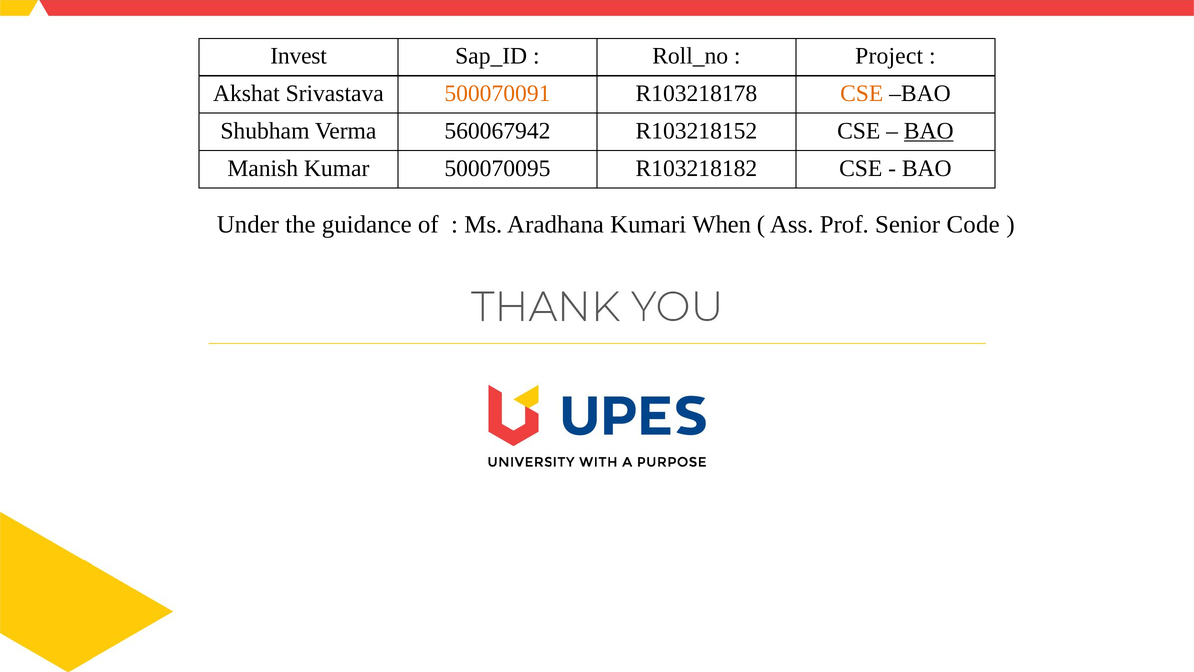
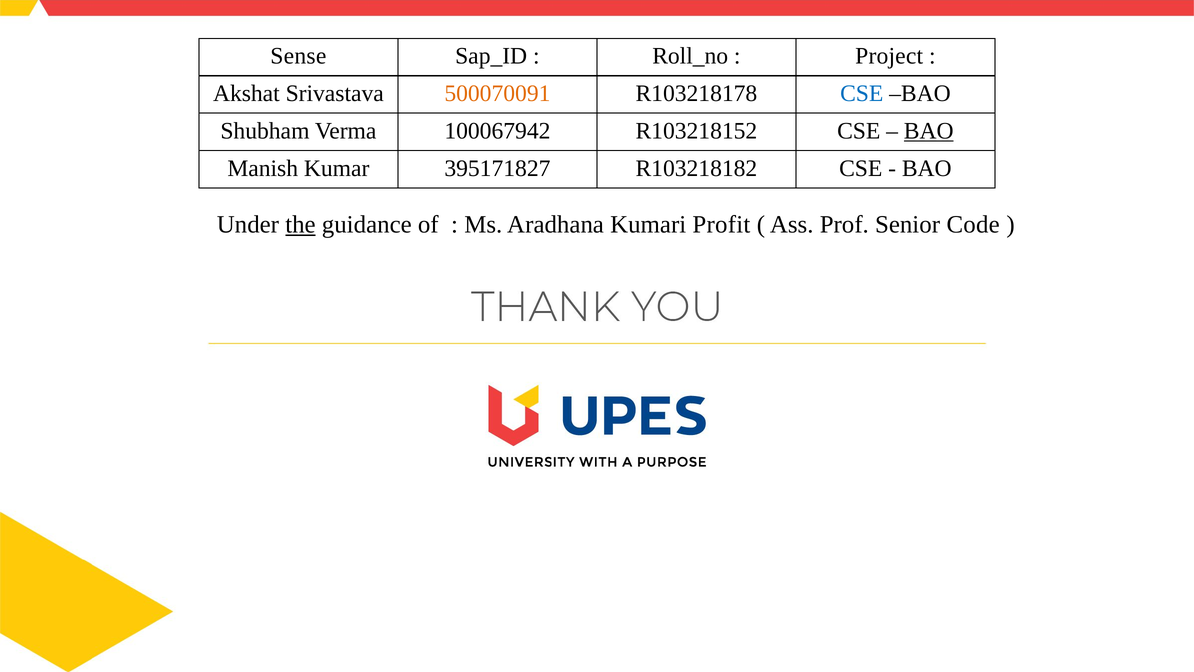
Invest: Invest -> Sense
CSE at (862, 93) colour: orange -> blue
560067942: 560067942 -> 100067942
500070095: 500070095 -> 395171827
the underline: none -> present
When: When -> Profit
